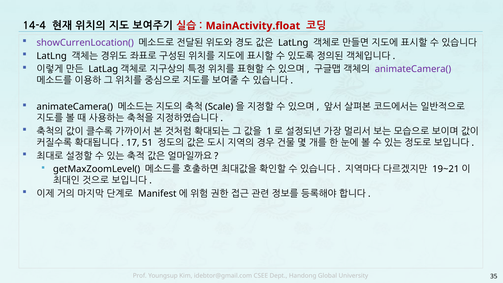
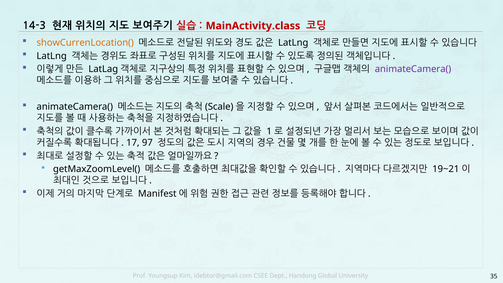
14-4: 14-4 -> 14-3
MainActivity.float: MainActivity.float -> MainActivity.class
showCurrenLocation( colour: purple -> orange
51: 51 -> 97
